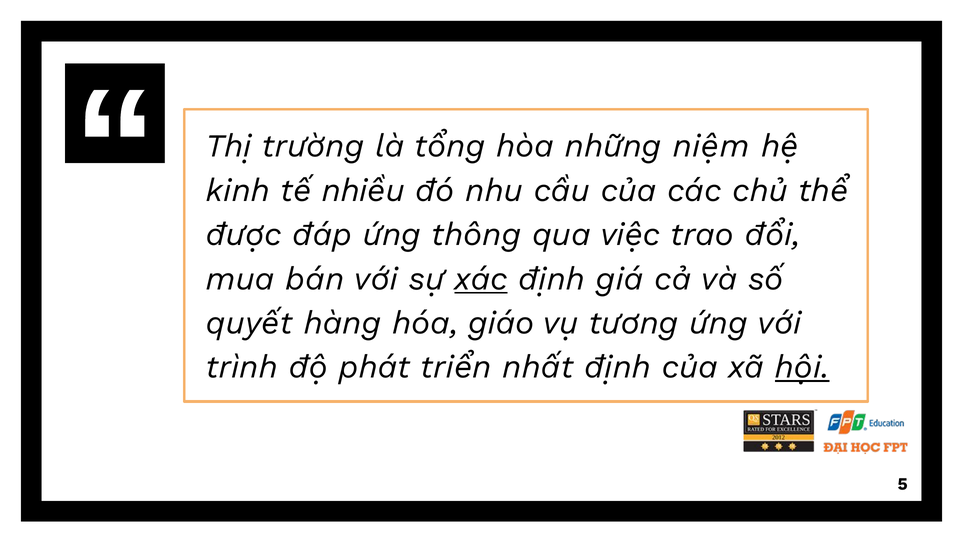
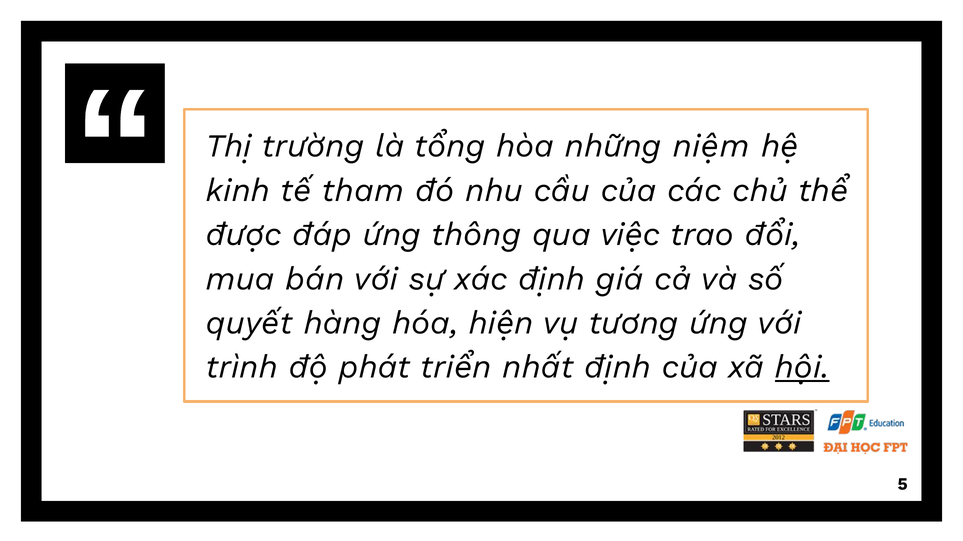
nhiều: nhiều -> tham
xác underline: present -> none
giáo: giáo -> hiện
